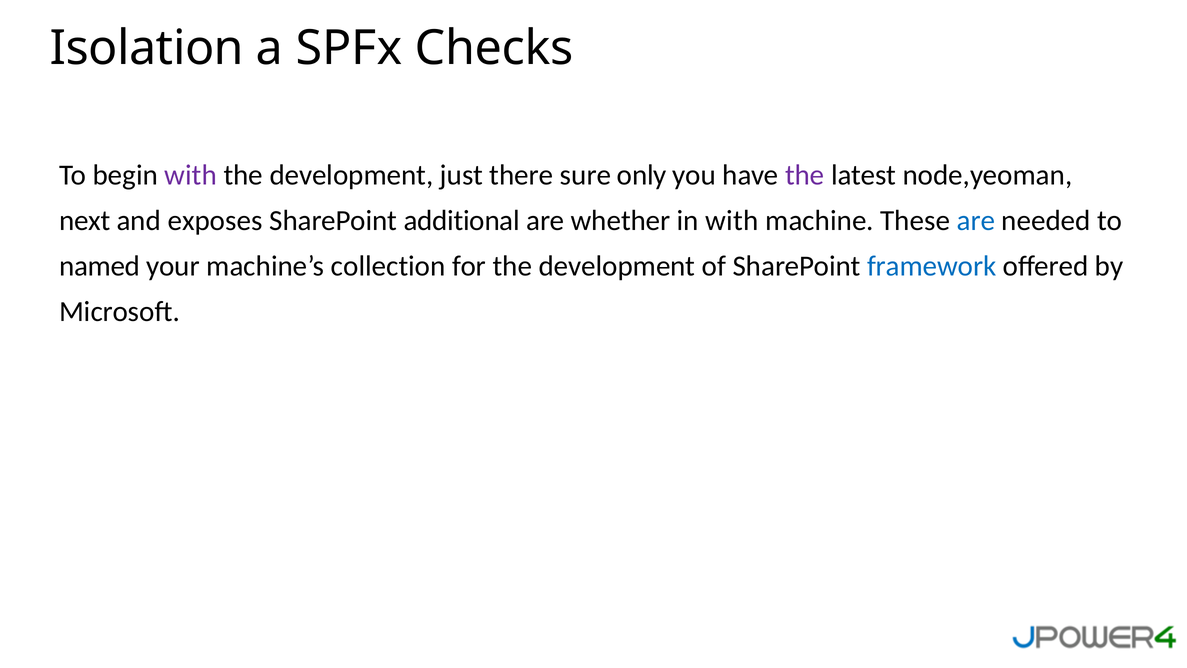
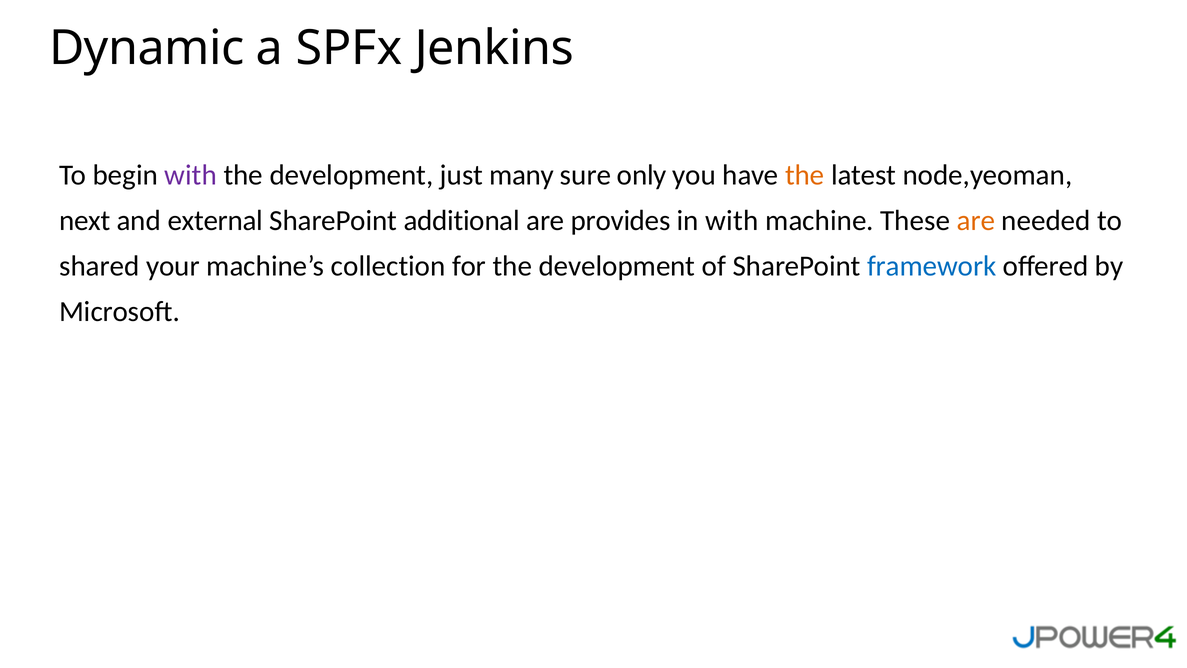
Isolation: Isolation -> Dynamic
Checks: Checks -> Jenkins
there: there -> many
the at (805, 175) colour: purple -> orange
exposes: exposes -> external
whether: whether -> provides
are at (976, 221) colour: blue -> orange
named: named -> shared
